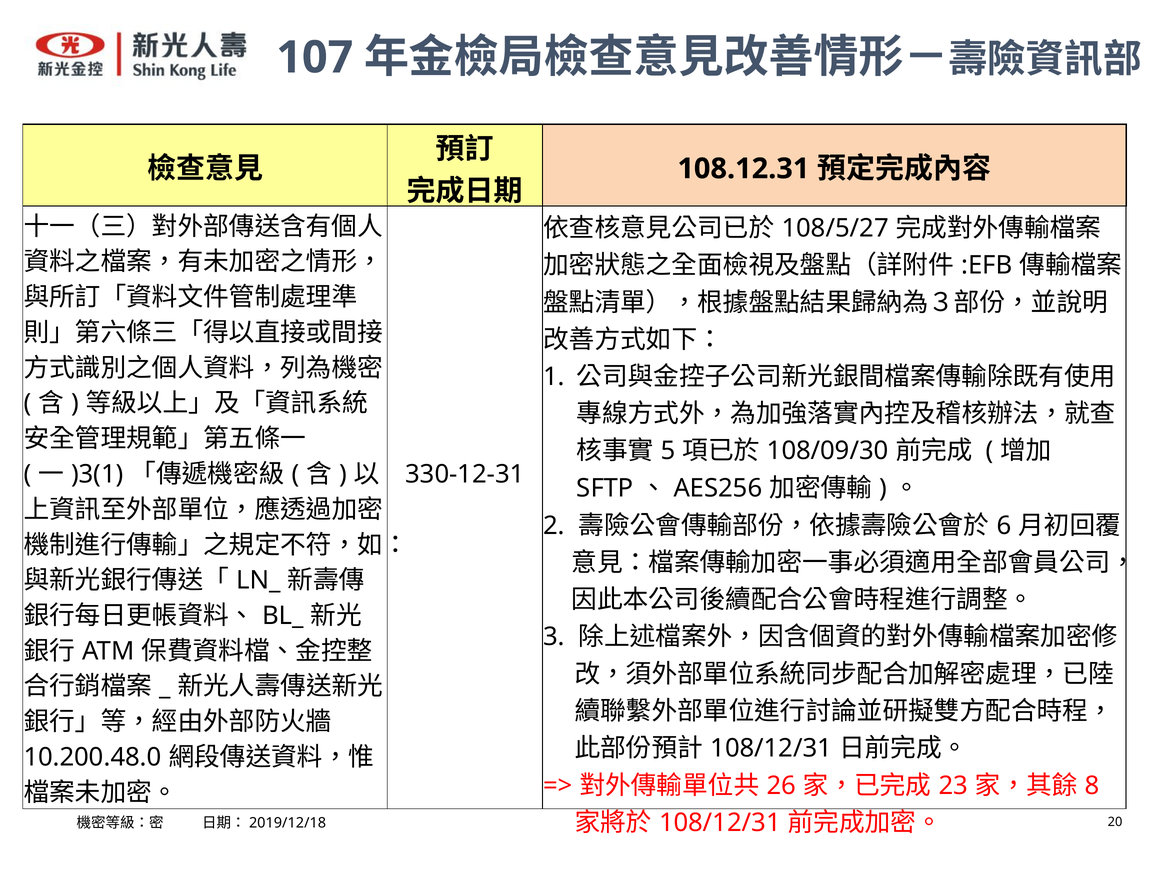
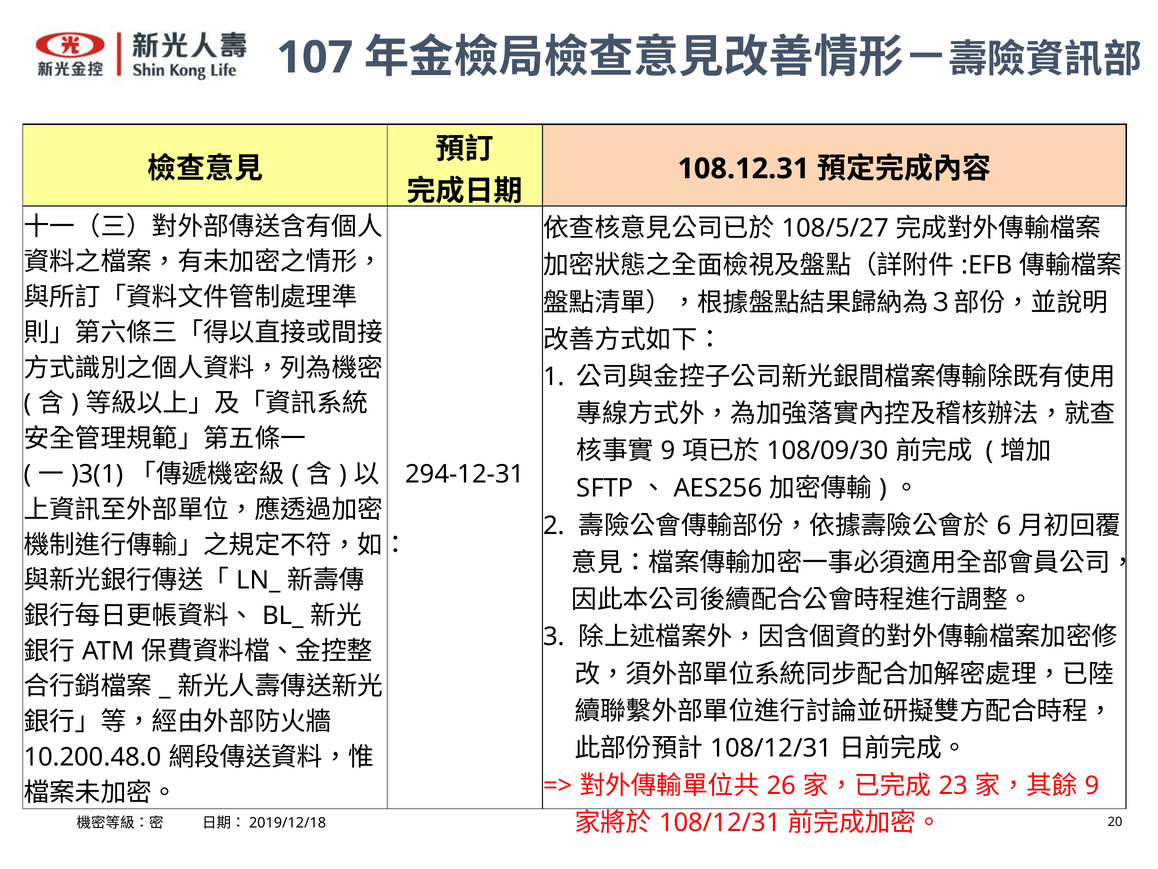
5 at (668, 451): 5 -> 9
330-12-31: 330-12-31 -> 294-12-31
8 at (1092, 785): 8 -> 9
